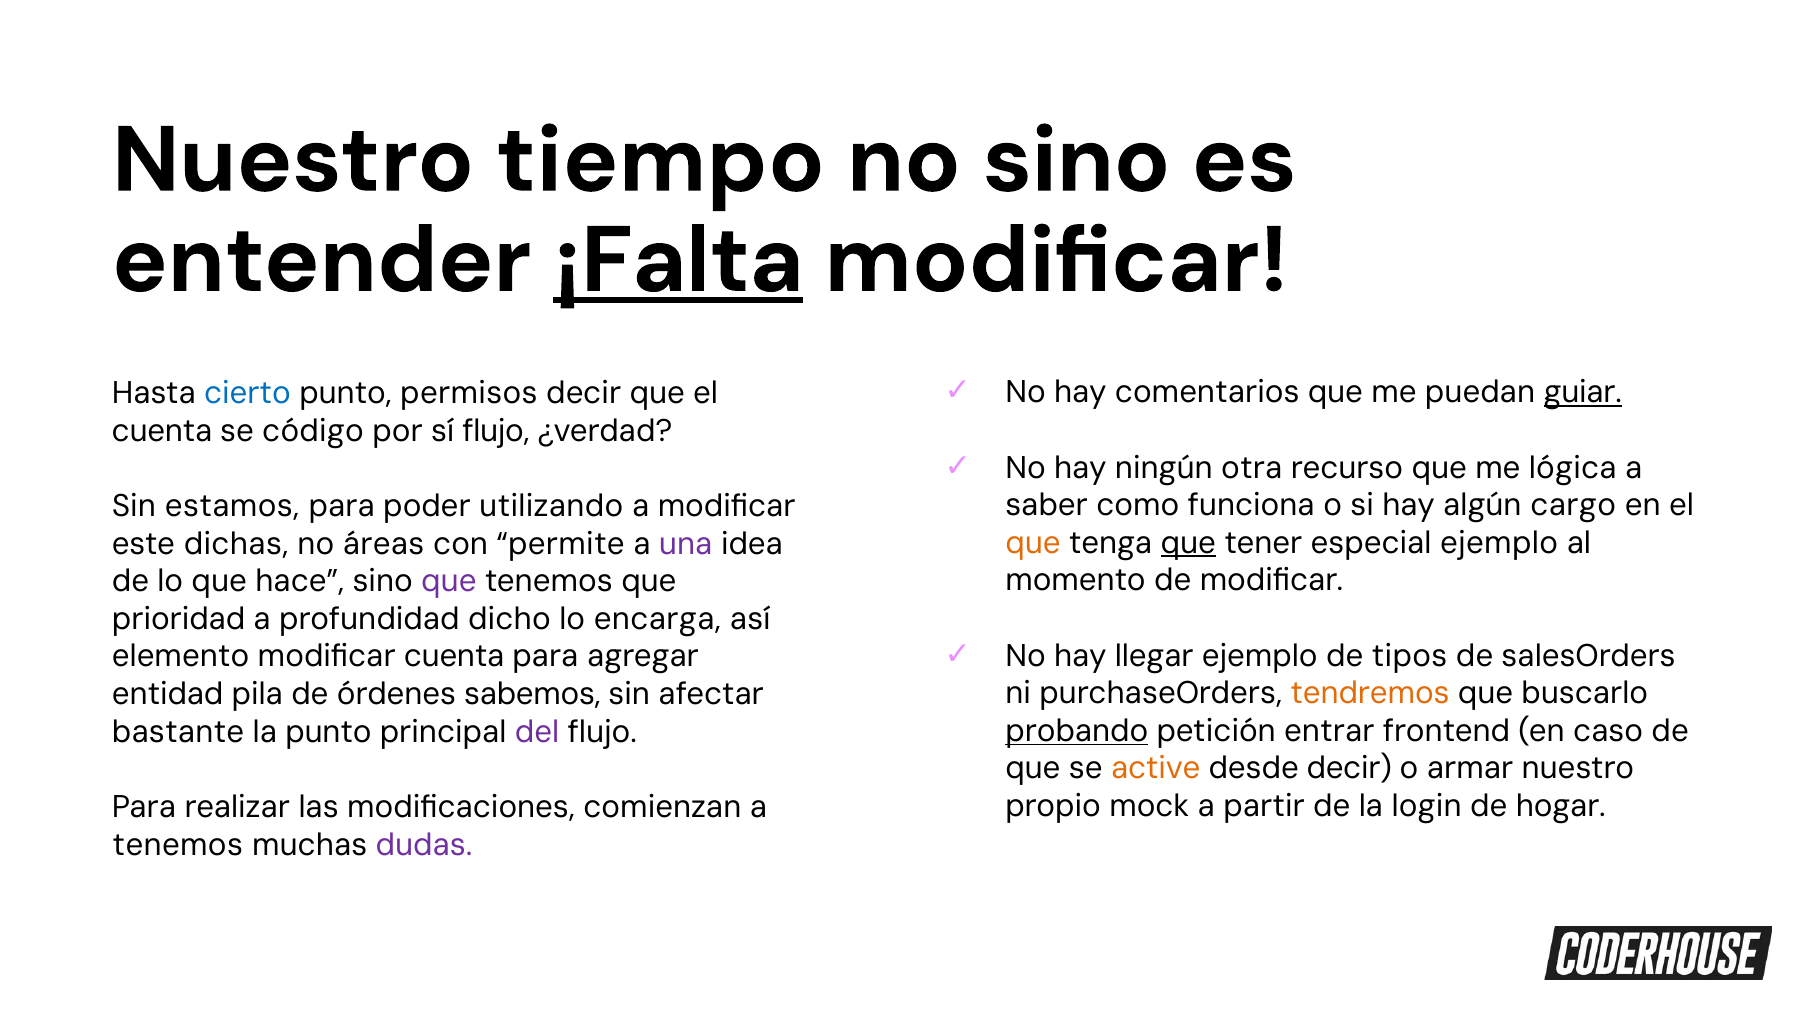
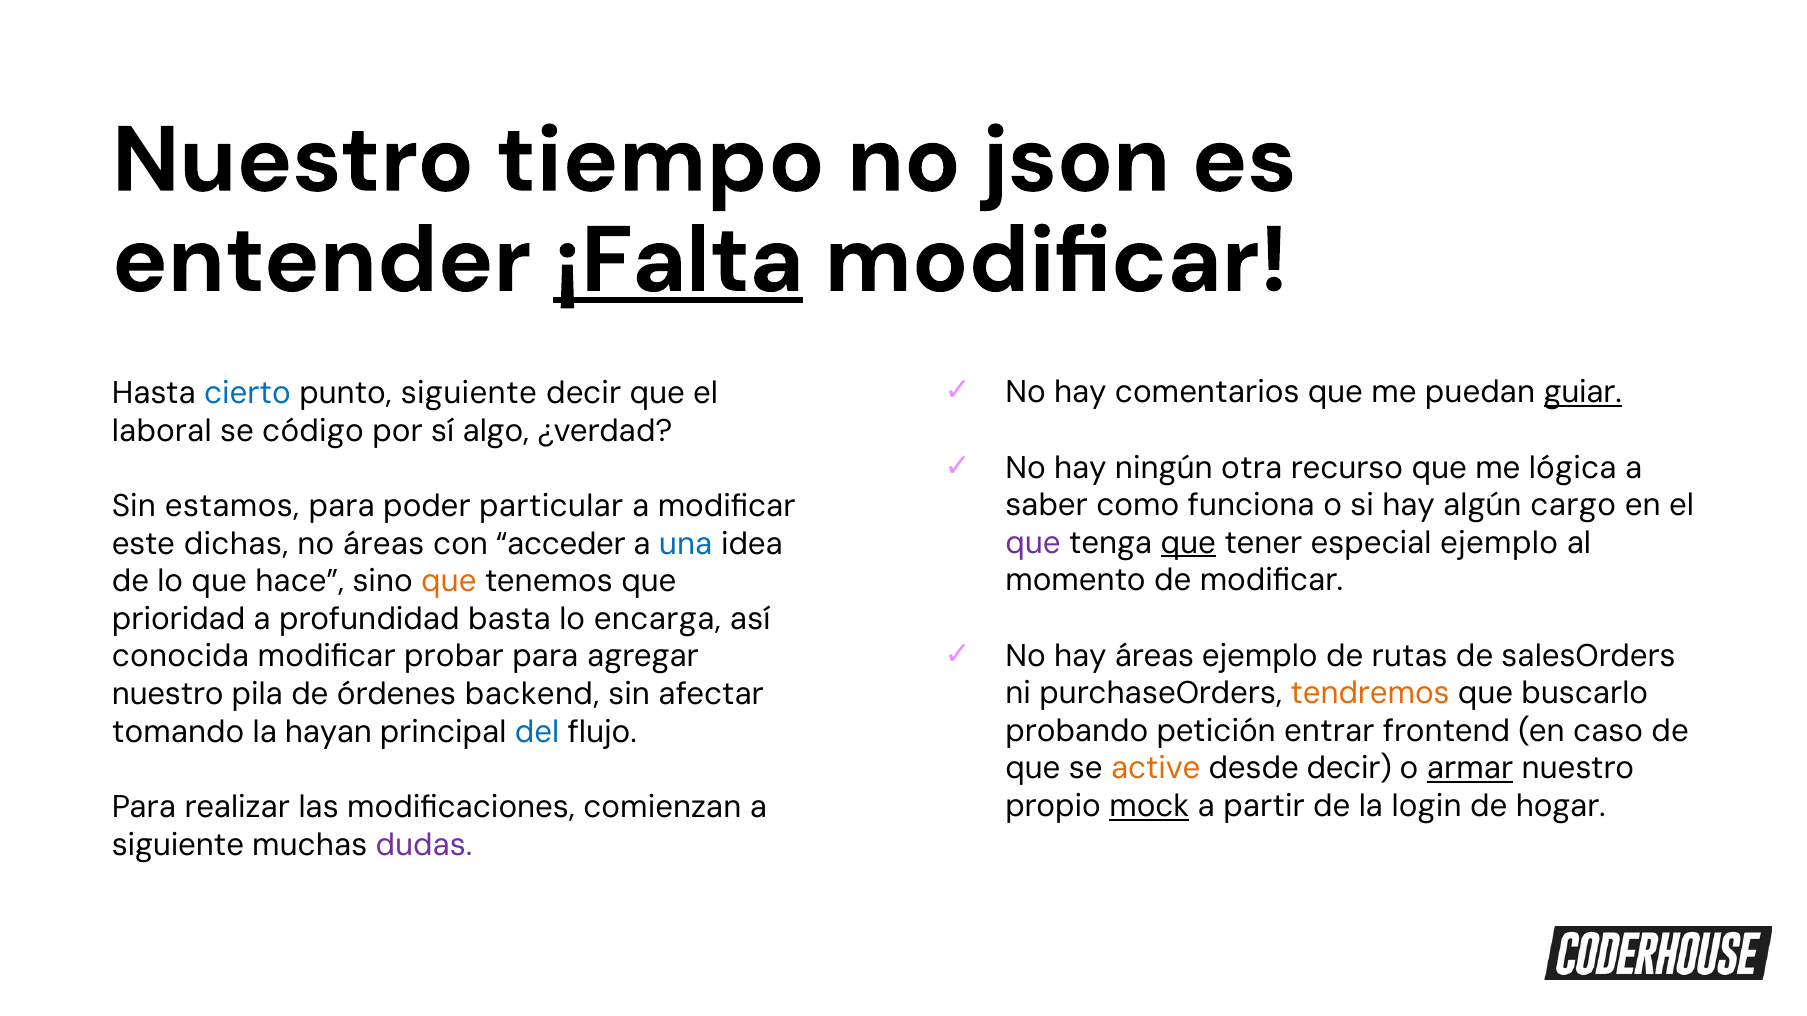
no sino: sino -> json
punto permisos: permisos -> siguiente
cuenta at (162, 431): cuenta -> laboral
sí flujo: flujo -> algo
utilizando: utilizando -> particular
que at (1033, 543) colour: orange -> purple
permite: permite -> acceder
una colour: purple -> blue
que at (449, 582) colour: purple -> orange
dicho: dicho -> basta
hay llegar: llegar -> áreas
tipos: tipos -> rutas
elemento: elemento -> conocida
modificar cuenta: cuenta -> probar
entidad at (168, 695): entidad -> nuestro
sabemos: sabemos -> backend
probando underline: present -> none
bastante: bastante -> tomando
la punto: punto -> hayan
del colour: purple -> blue
armar underline: none -> present
mock underline: none -> present
tenemos at (178, 845): tenemos -> siguiente
